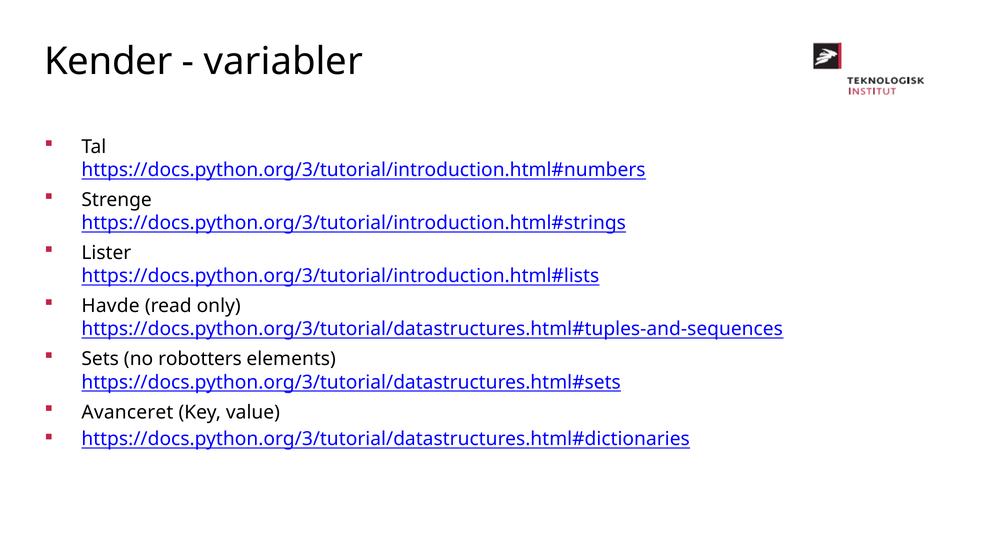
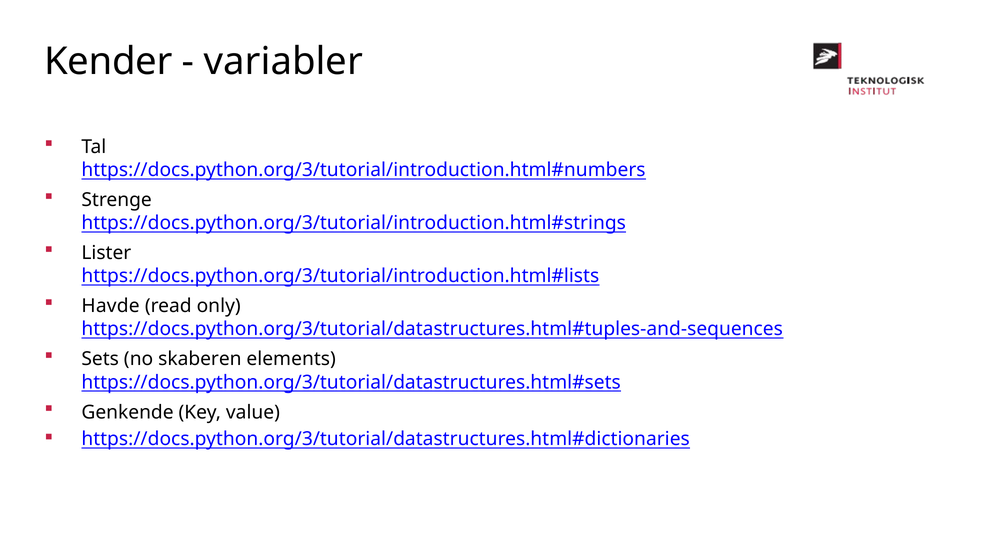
robotters: robotters -> skaberen
Avanceret: Avanceret -> Genkende
